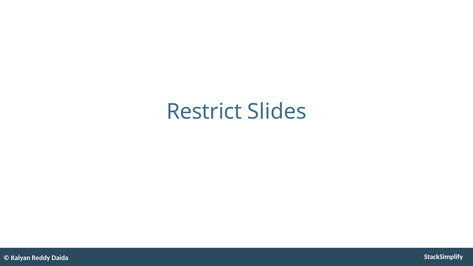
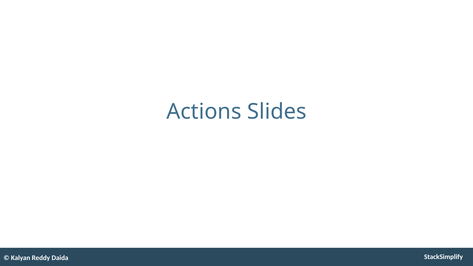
Restrict: Restrict -> Actions
